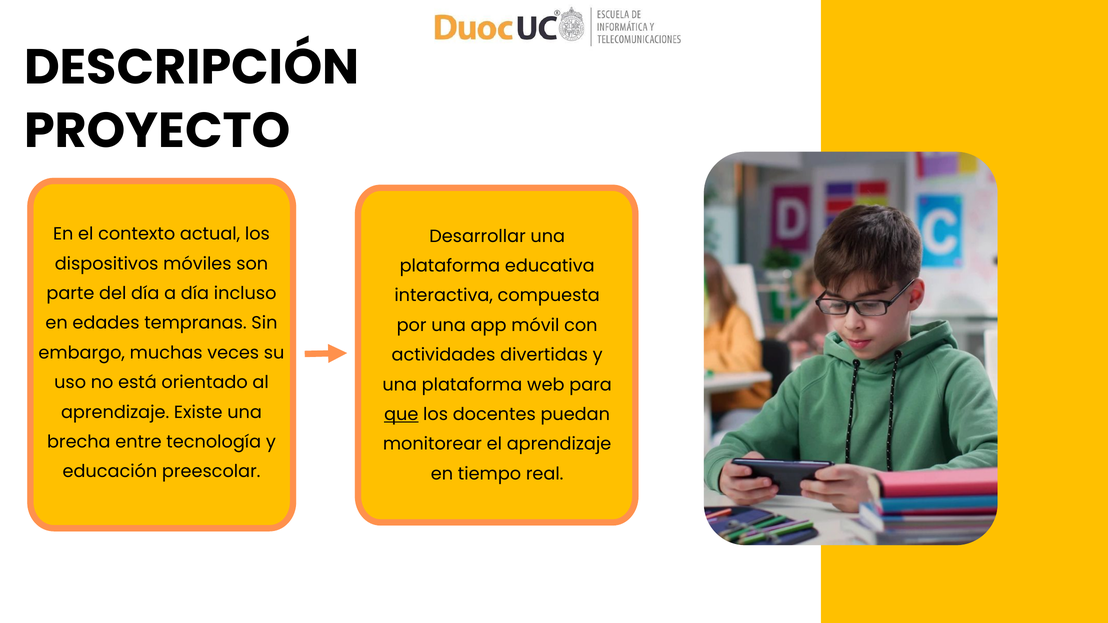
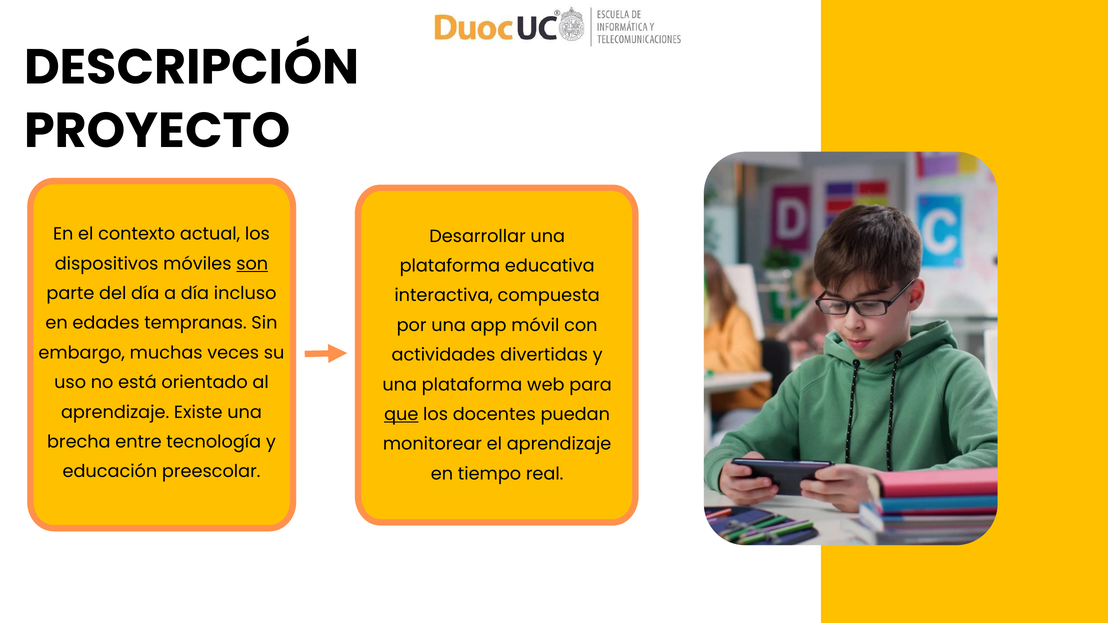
son underline: none -> present
